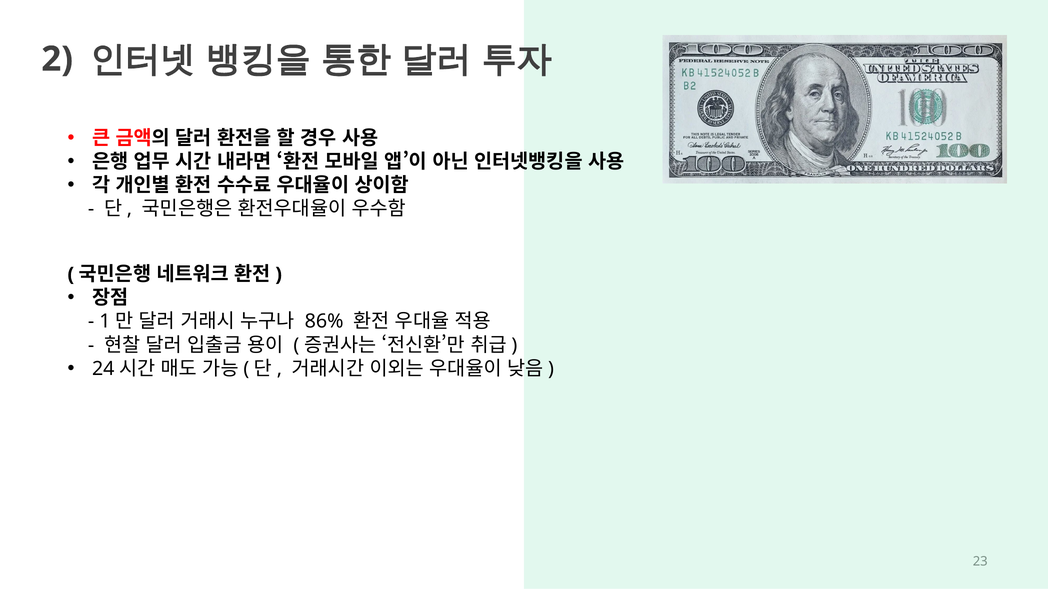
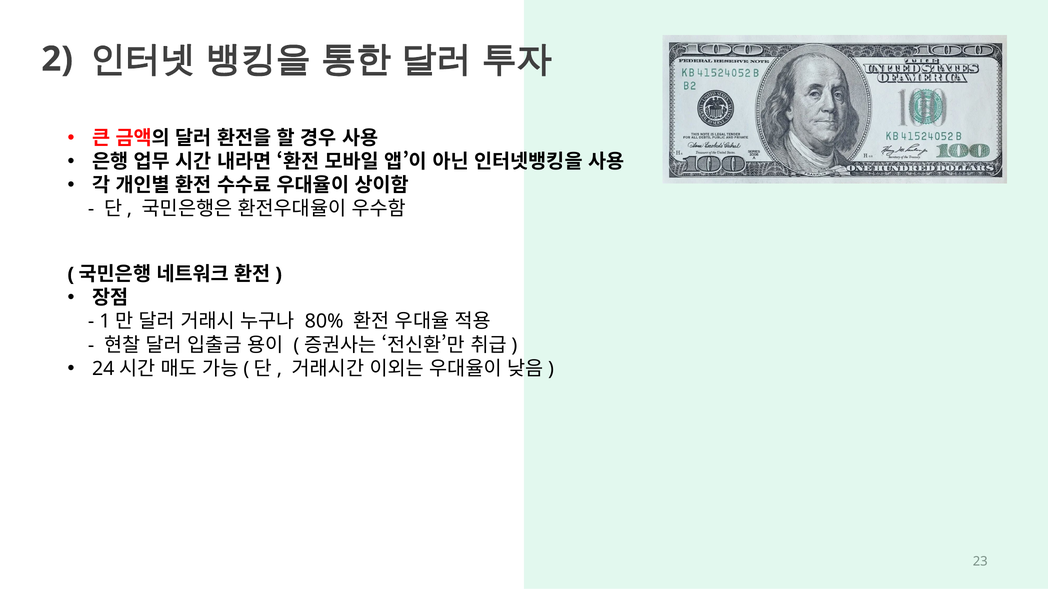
86%: 86% -> 80%
